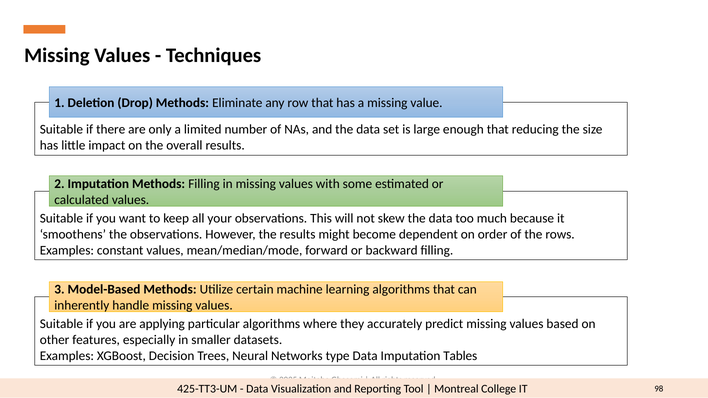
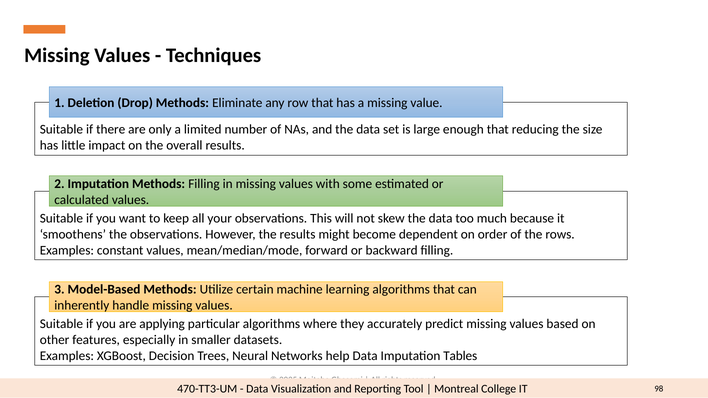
type: type -> help
425-TT3-UM: 425-TT3-UM -> 470-TT3-UM
